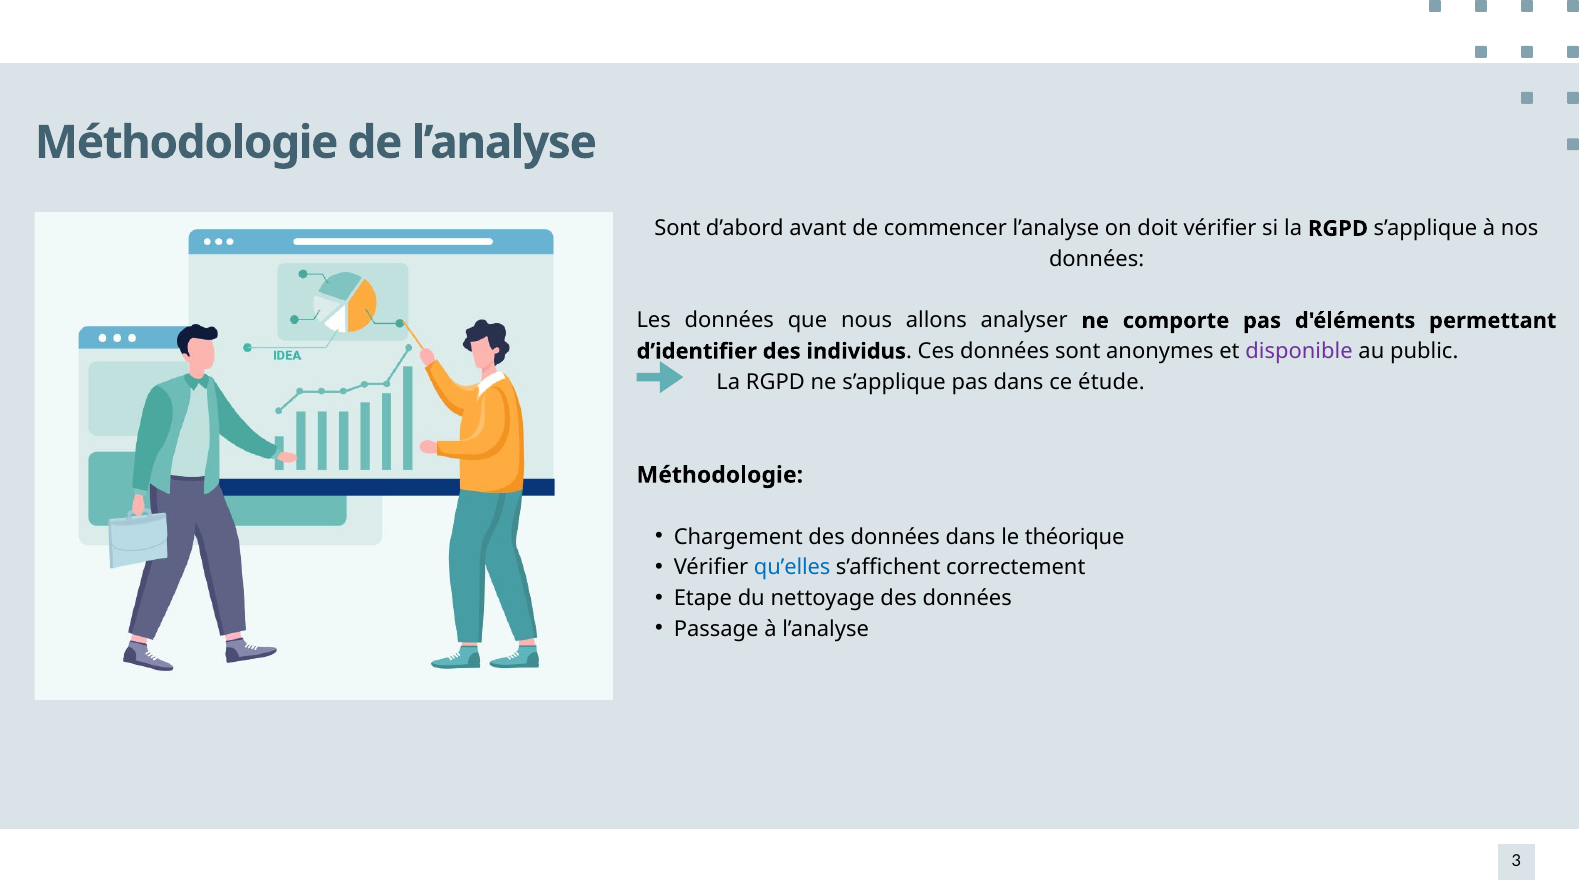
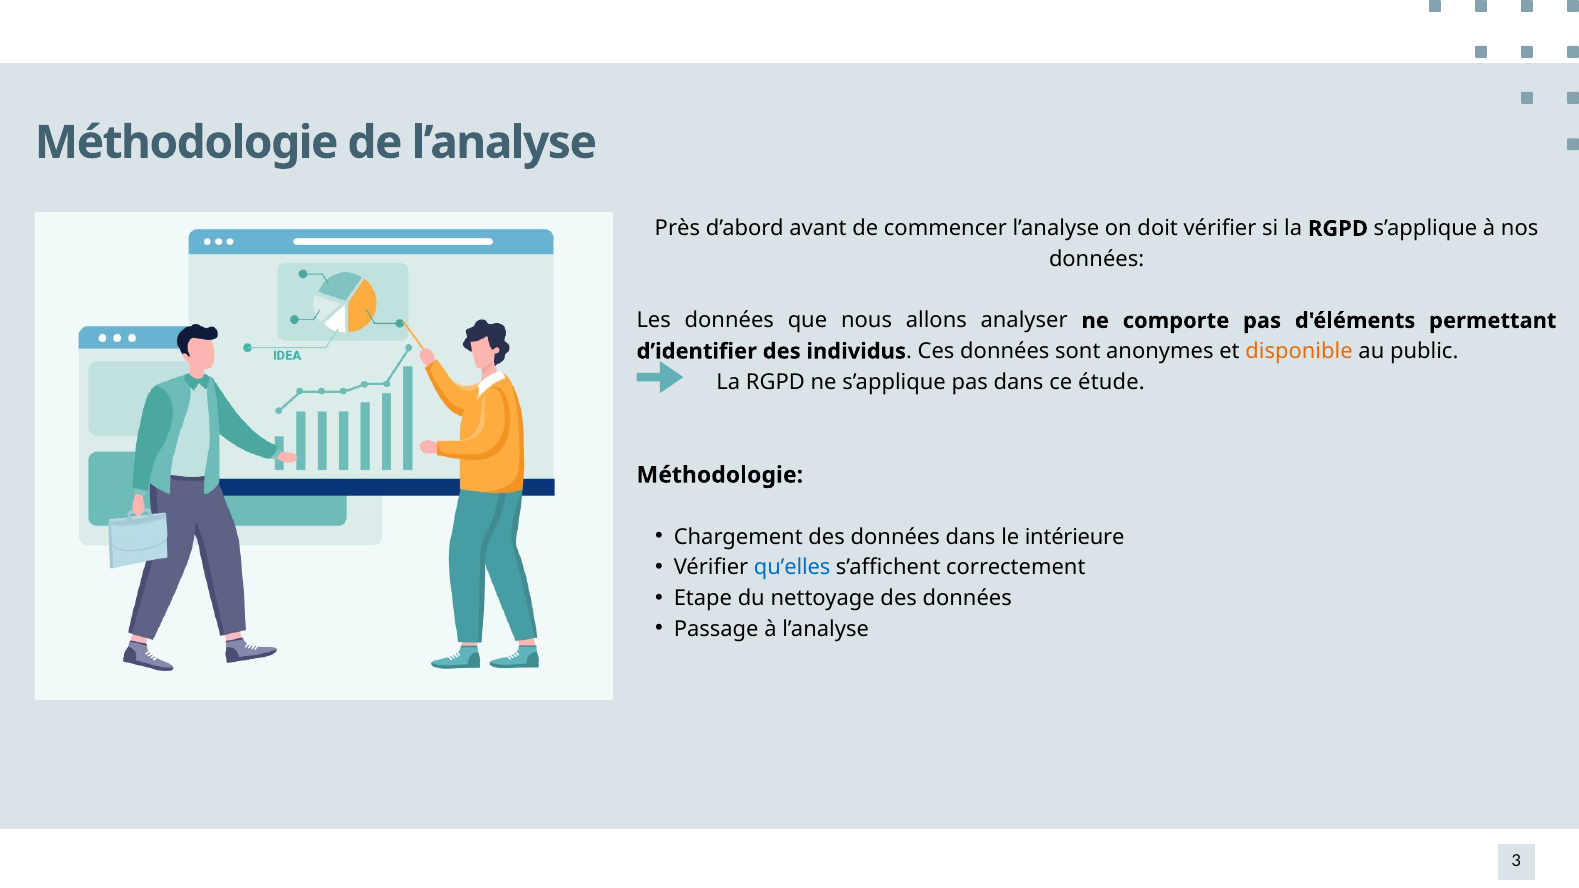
Sont at (678, 229): Sont -> Près
disponible colour: purple -> orange
théorique: théorique -> intérieure
